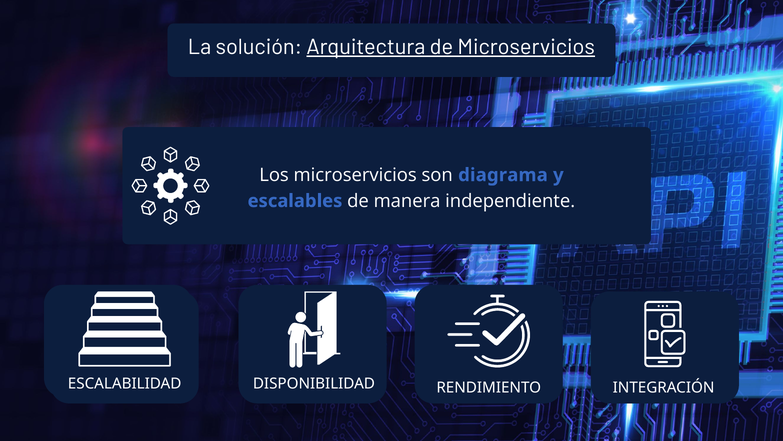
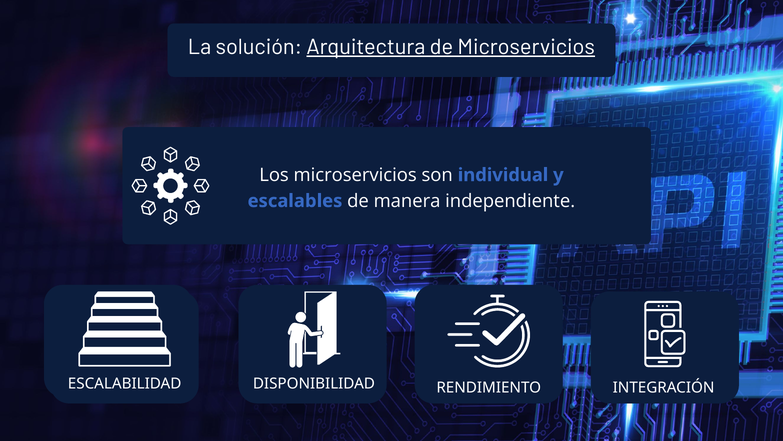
diagrama: diagrama -> individual
